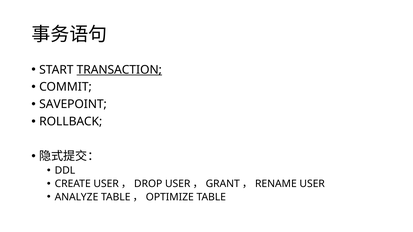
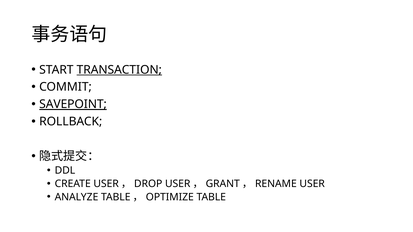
SAVEPOINT underline: none -> present
